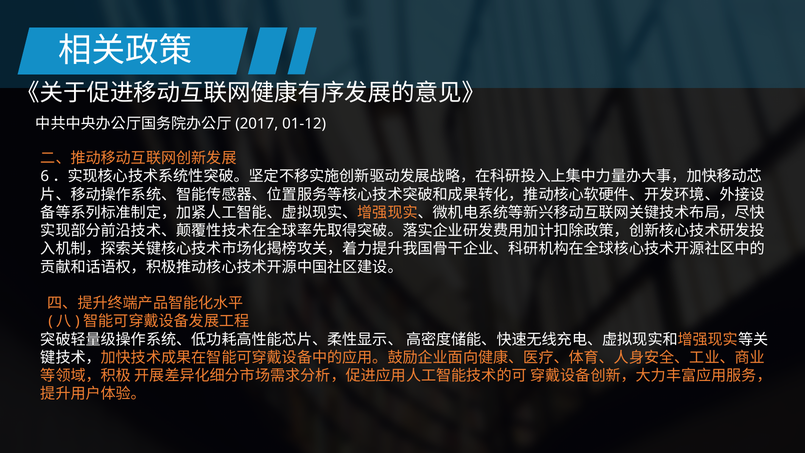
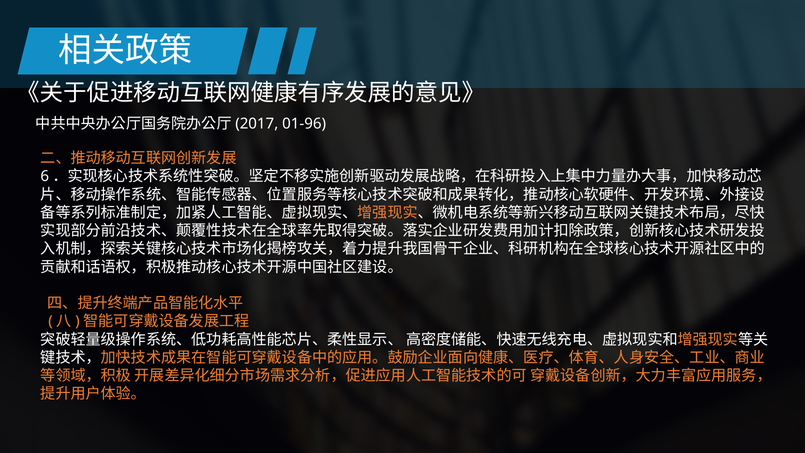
01-12: 01-12 -> 01-96
